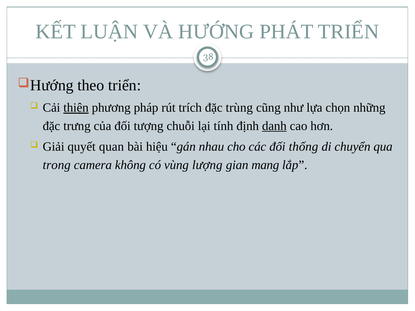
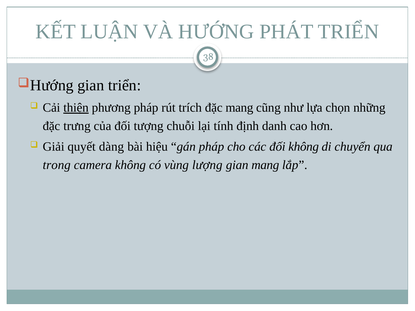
theo at (91, 86): theo -> gian
đặc trùng: trùng -> mang
danh underline: present -> none
quan: quan -> dàng
gán nhau: nhau -> pháp
đối thống: thống -> không
